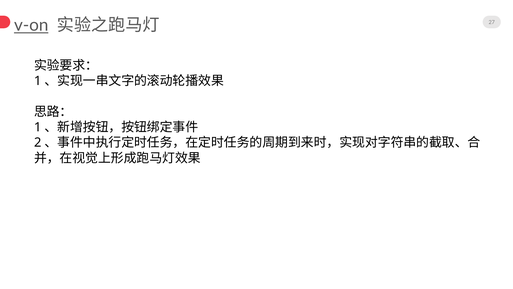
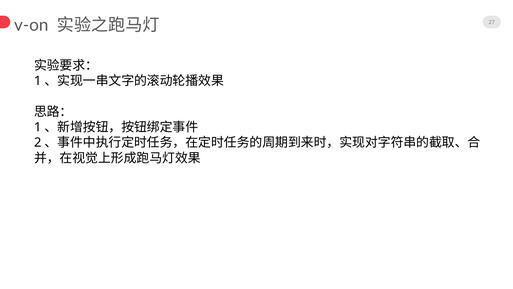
v-on underline: present -> none
